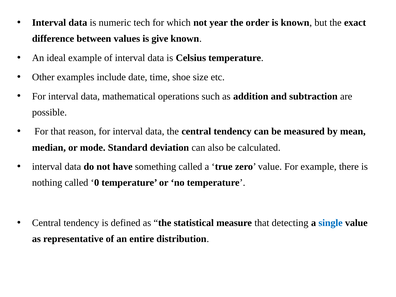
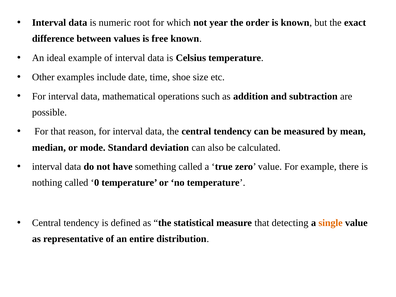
tech: tech -> root
give: give -> free
single colour: blue -> orange
